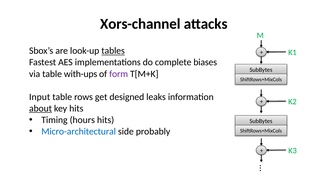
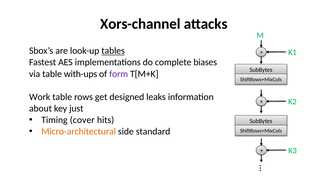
Input: Input -> Work
about underline: present -> none
key hits: hits -> just
hours: hours -> cover
Micro-architectural colour: blue -> orange
probably: probably -> standard
